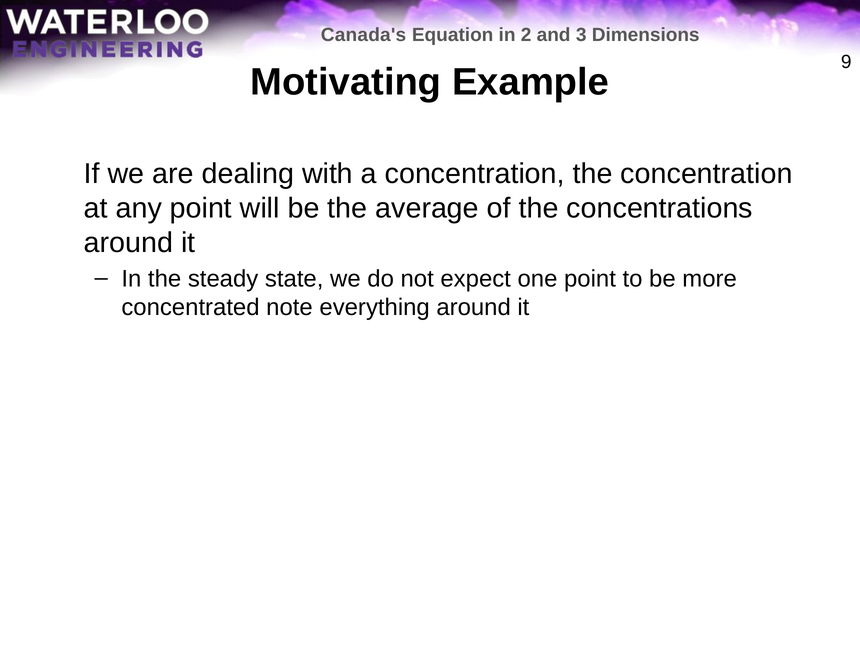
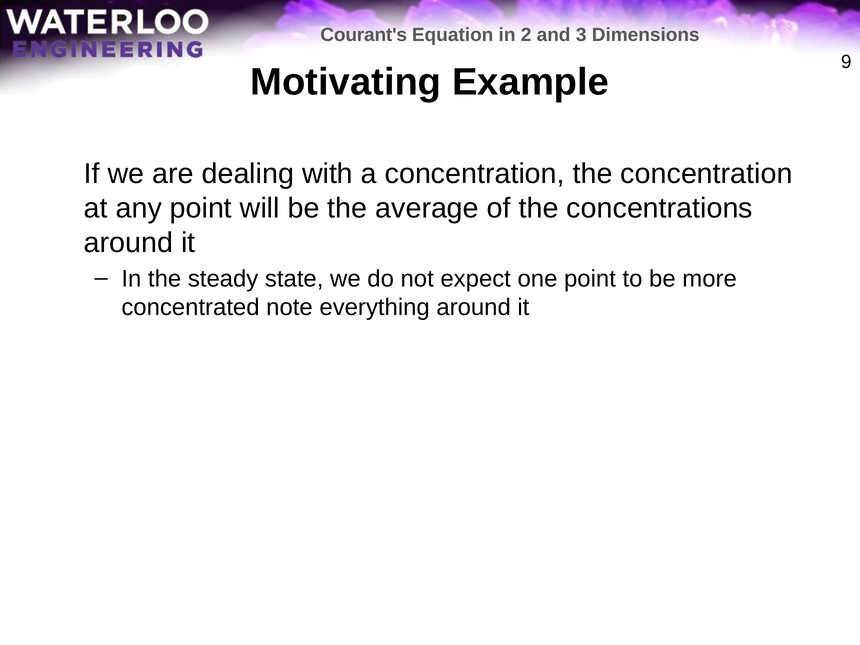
Canada's: Canada's -> Courant's
